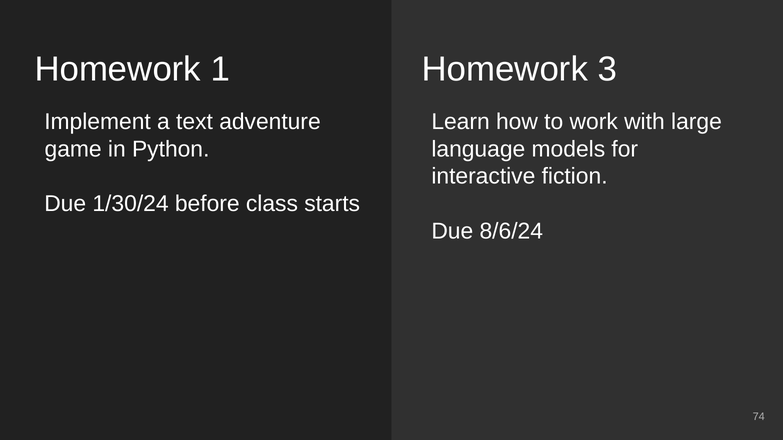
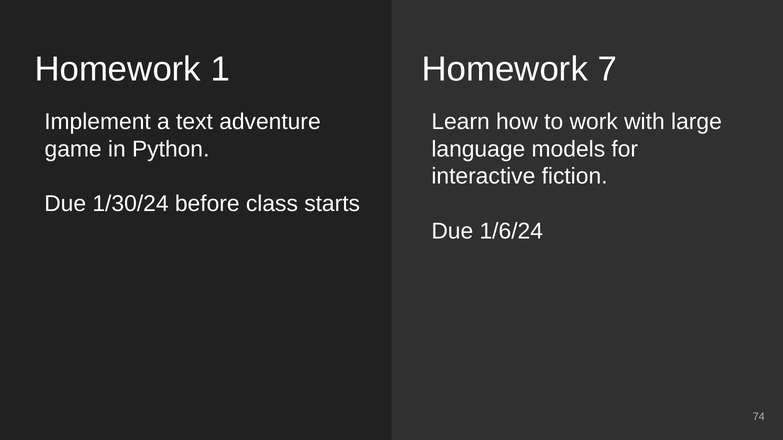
3: 3 -> 7
8/6/24: 8/6/24 -> 1/6/24
